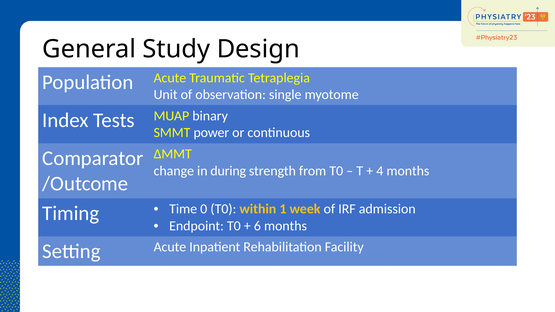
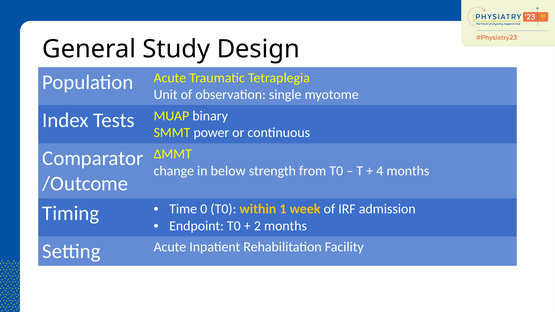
during: during -> below
6: 6 -> 2
